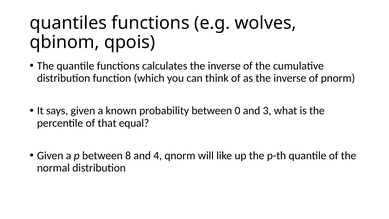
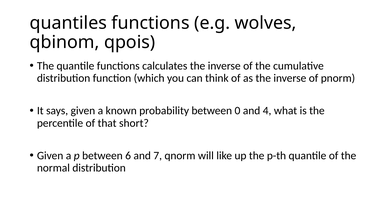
3: 3 -> 4
equal: equal -> short
8: 8 -> 6
4: 4 -> 7
